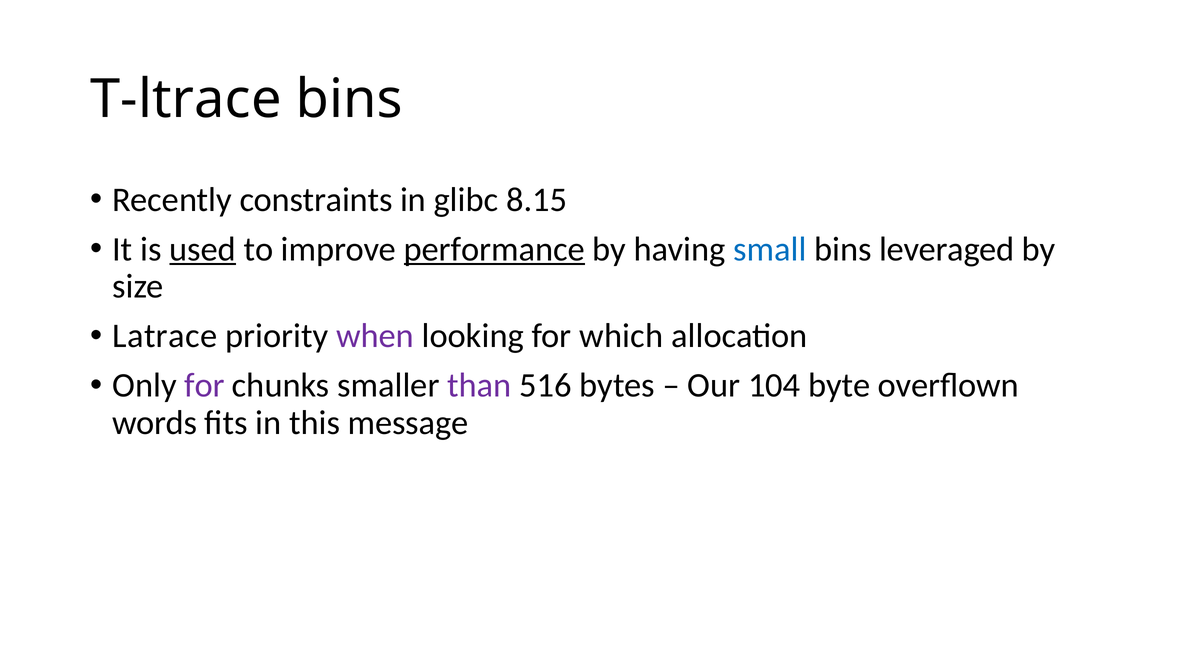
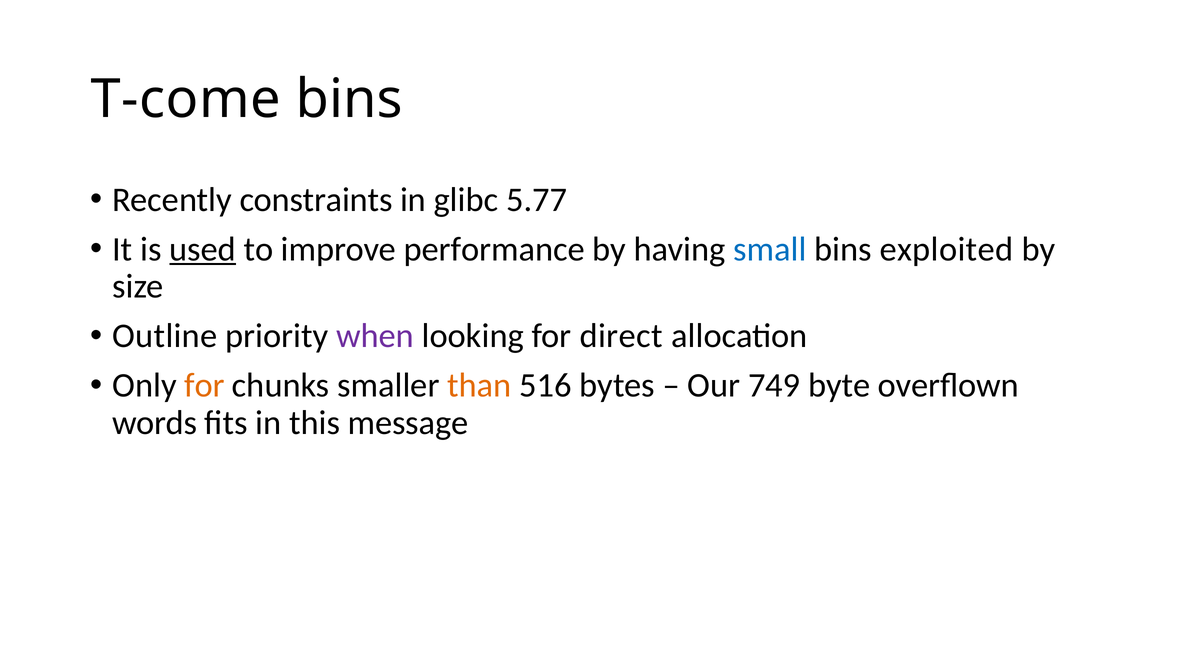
T-ltrace: T-ltrace -> T-come
8.15: 8.15 -> 5.77
performance underline: present -> none
leveraged: leveraged -> exploited
Latrace: Latrace -> Outline
which: which -> direct
for at (204, 385) colour: purple -> orange
than colour: purple -> orange
104: 104 -> 749
